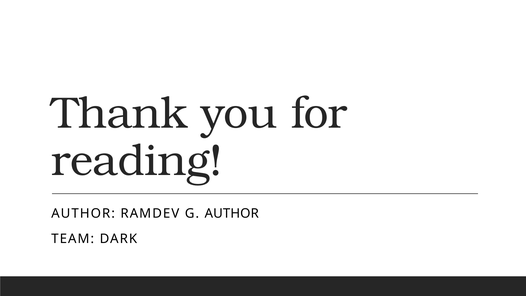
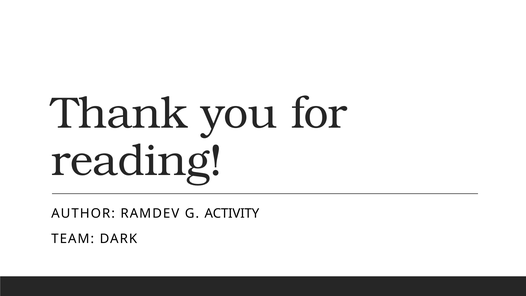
G AUTHOR: AUTHOR -> ACTIVITY
